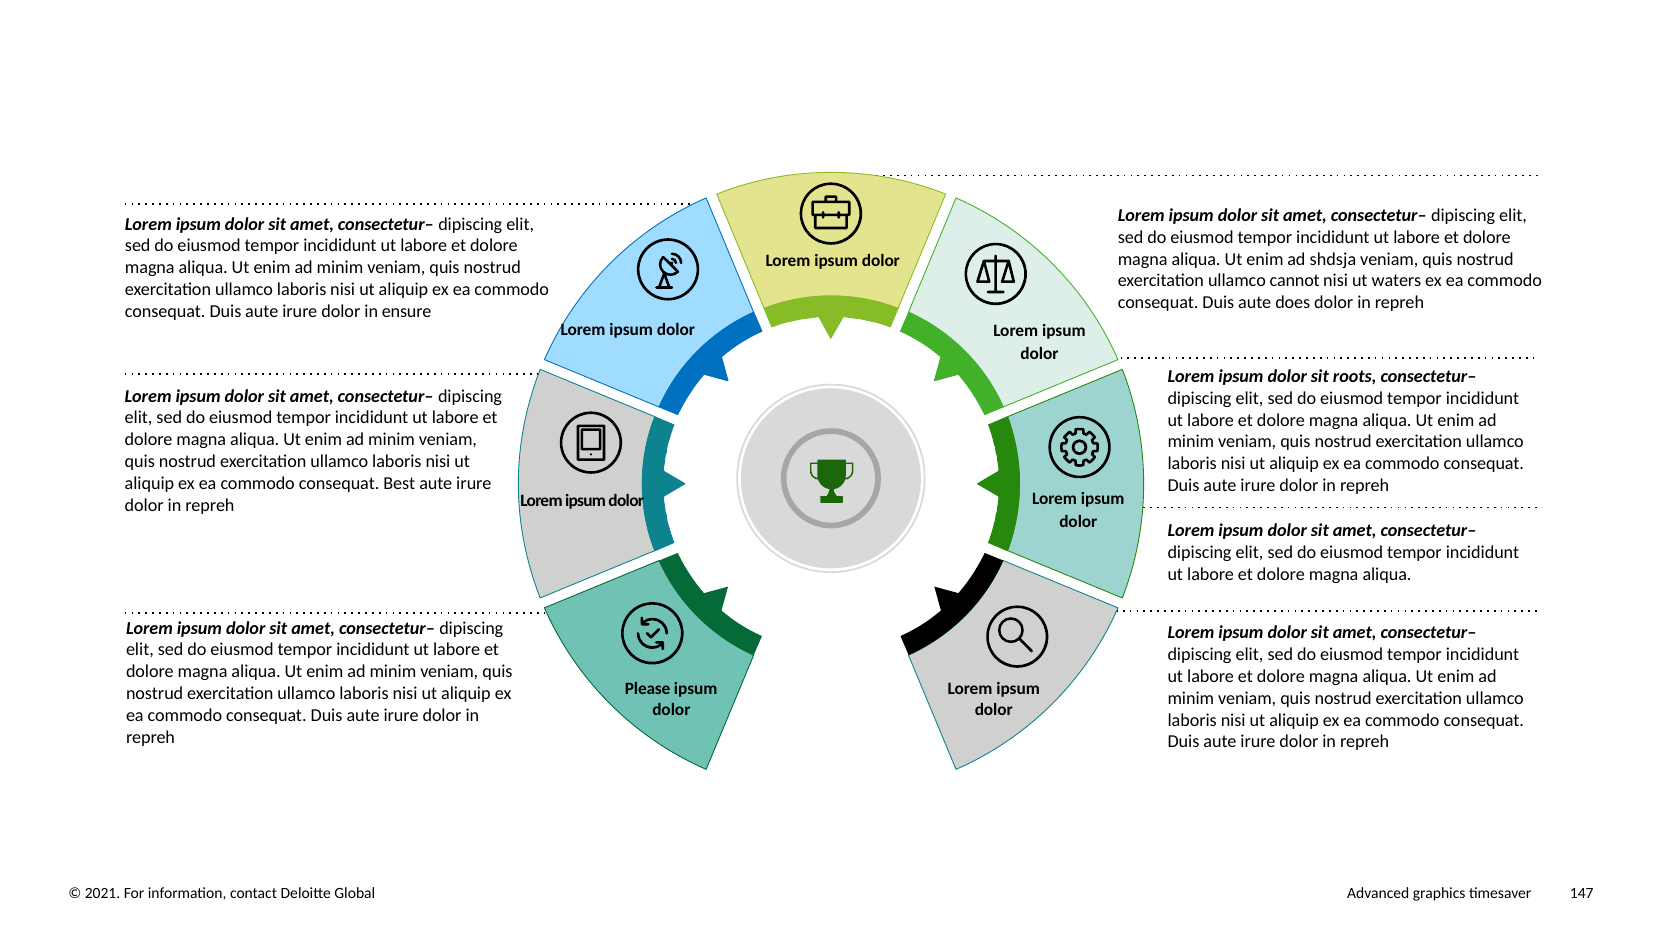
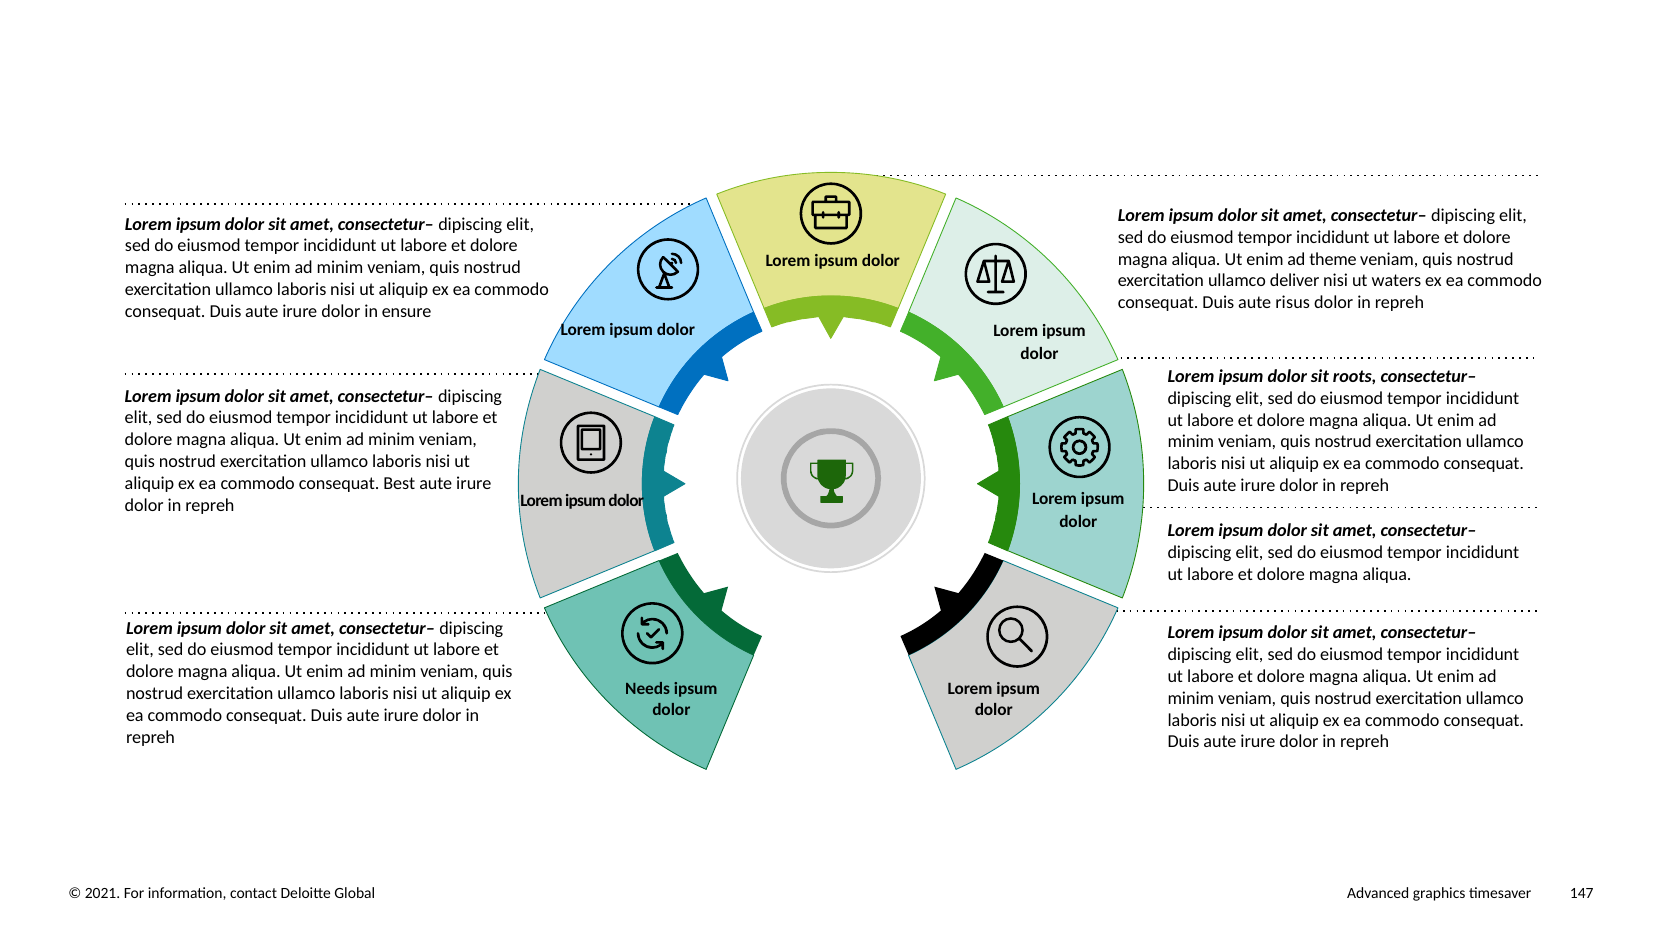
shdsja: shdsja -> theme
cannot: cannot -> deliver
does: does -> risus
Please: Please -> Needs
